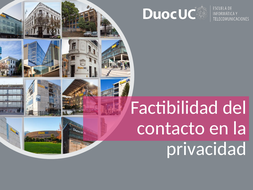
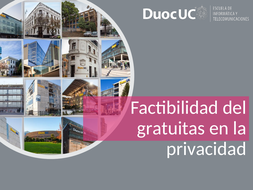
contacto: contacto -> gratuitas
